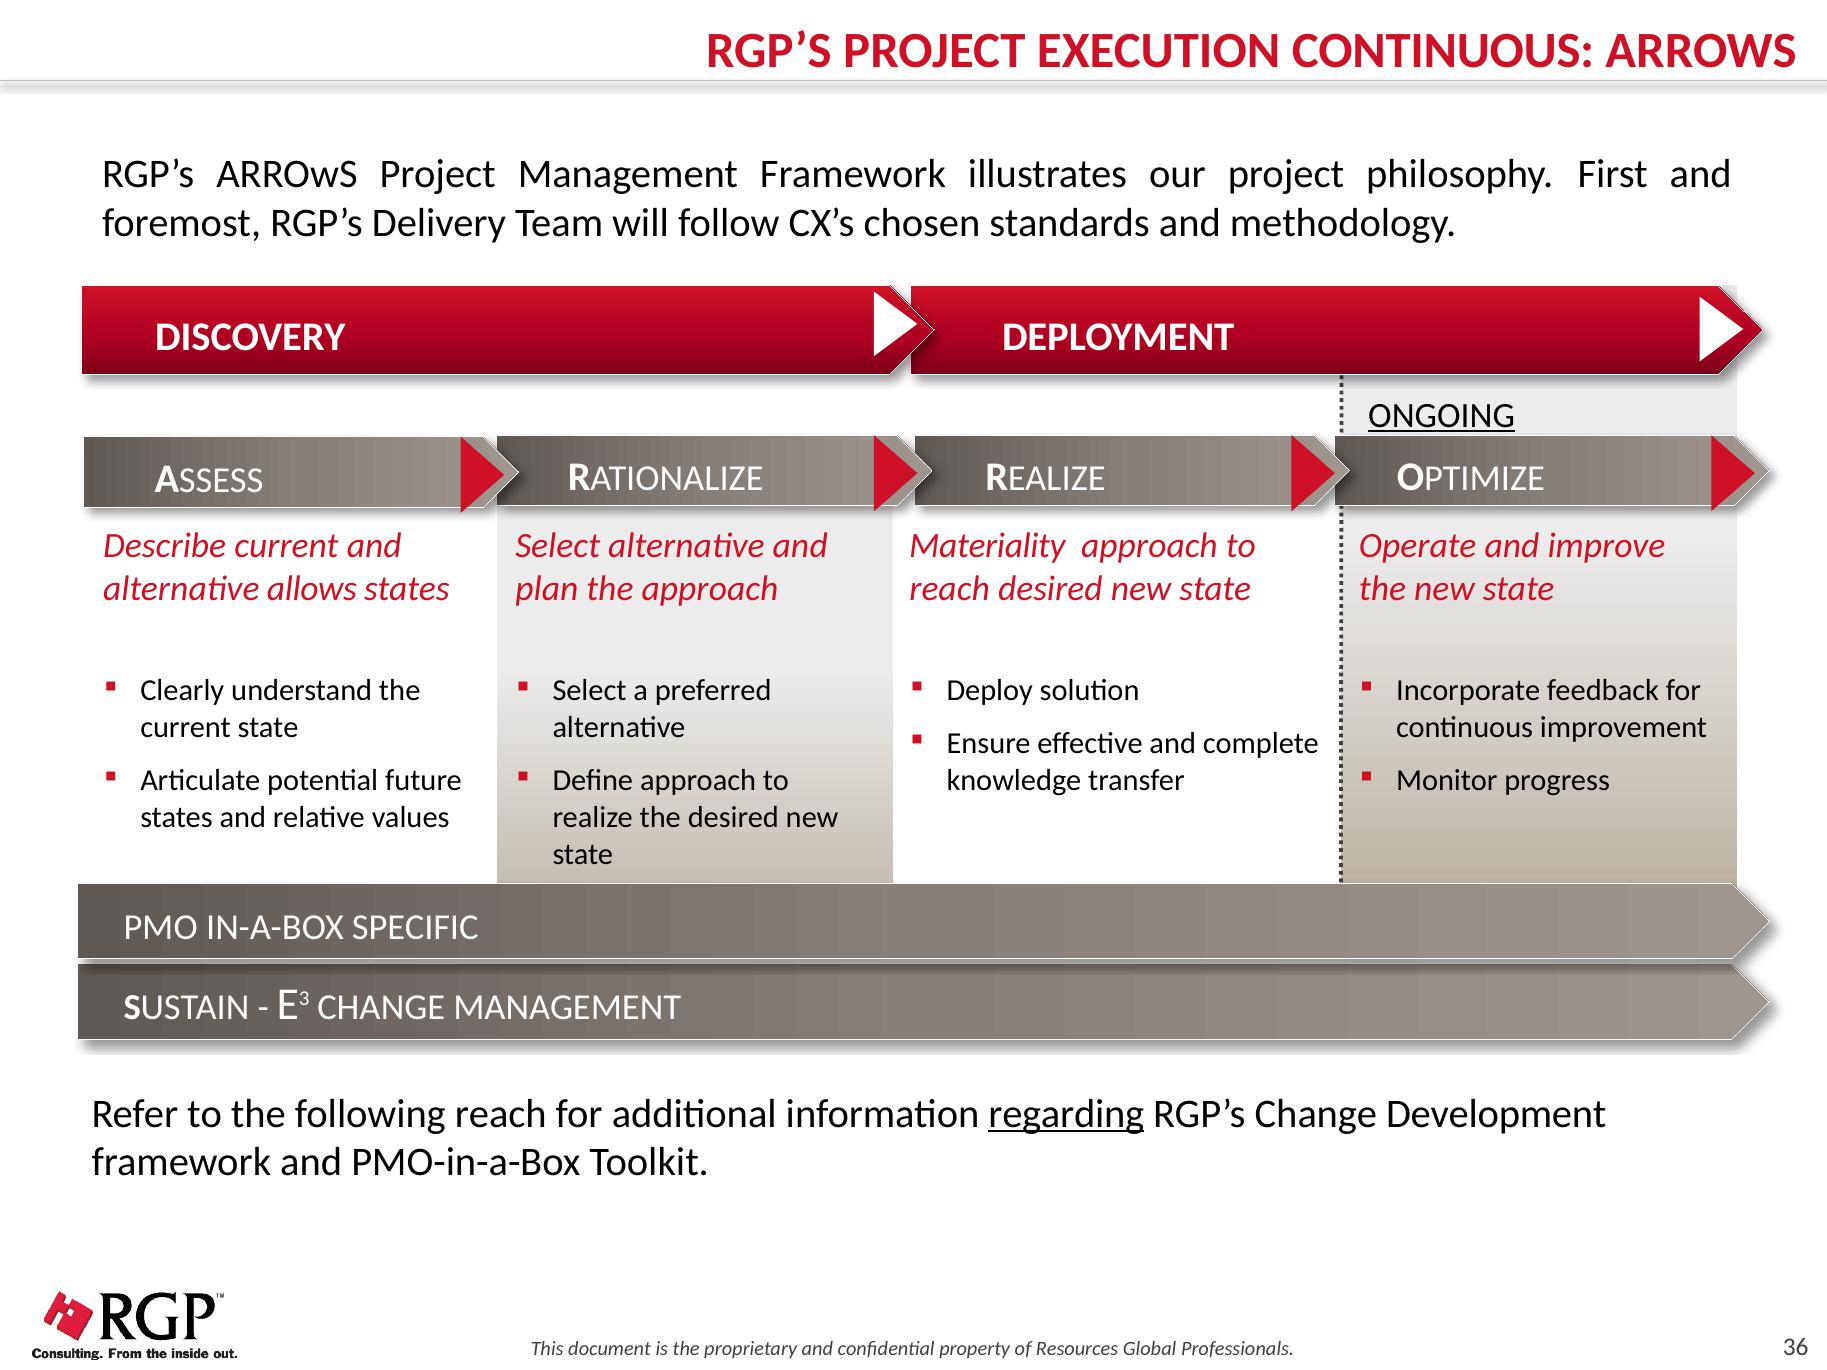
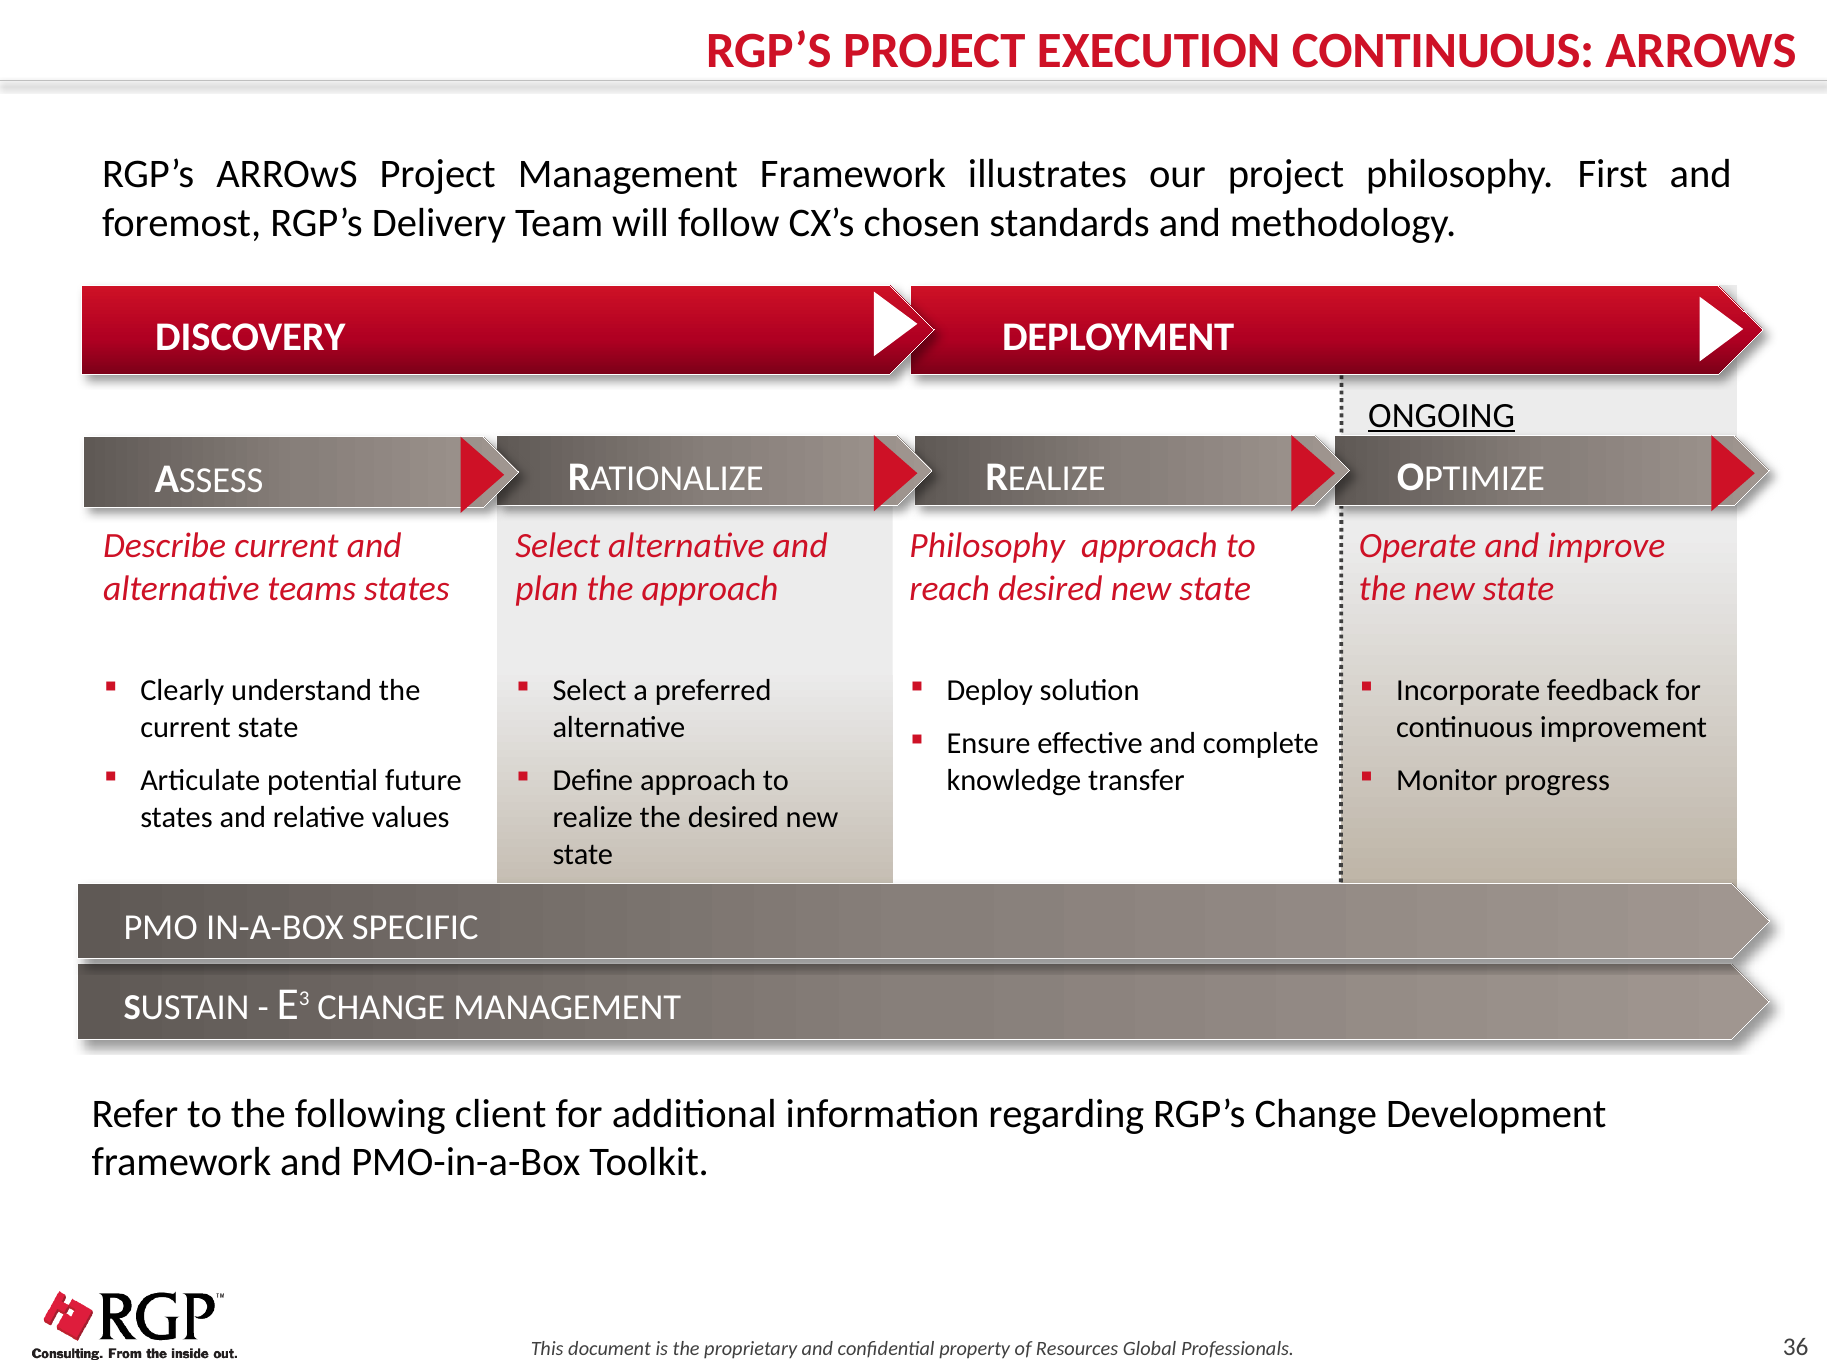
Materiality at (987, 546): Materiality -> Philosophy
allows: allows -> teams
following reach: reach -> client
regarding underline: present -> none
